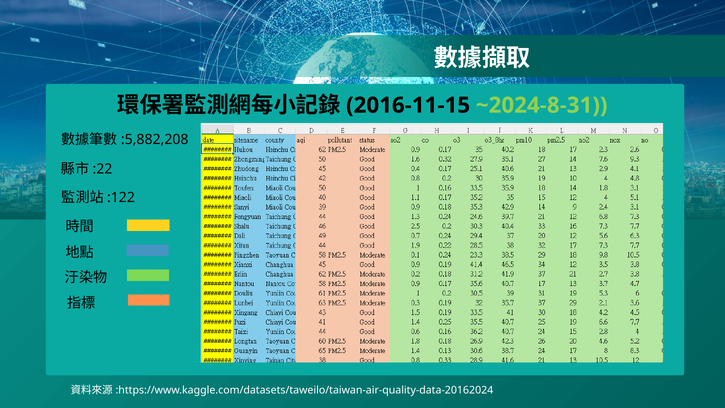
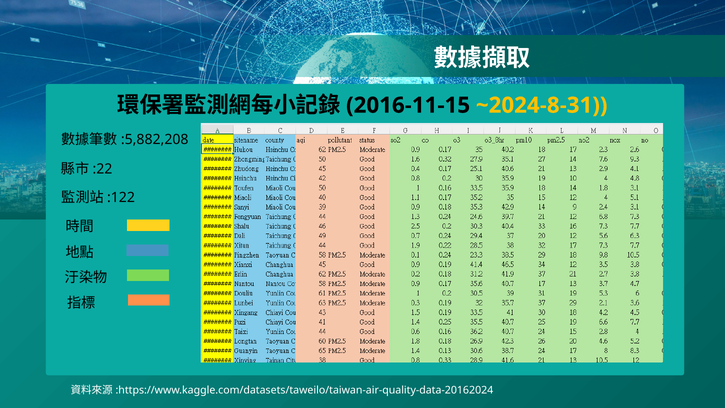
~2024-8-31 colour: light green -> yellow
